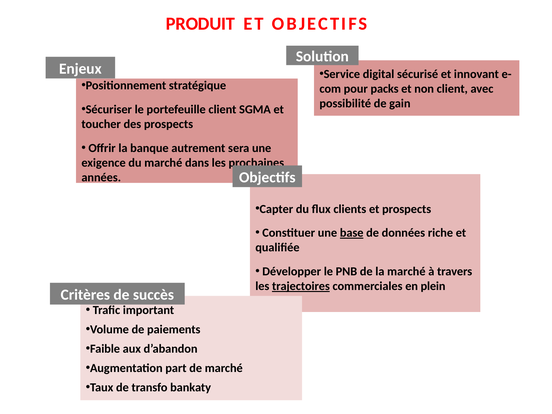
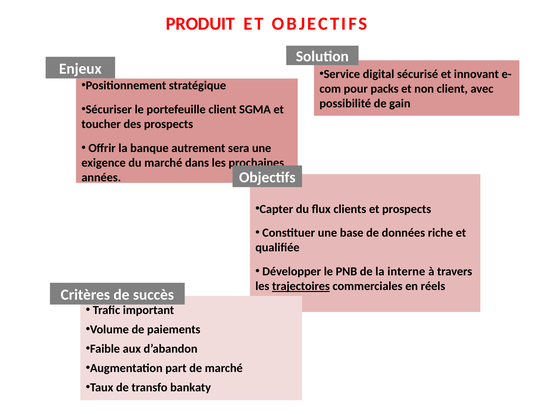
base underline: present -> none
la marché: marché -> interne
plein: plein -> réels
